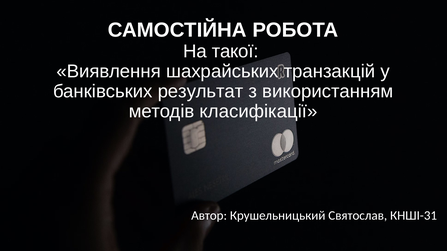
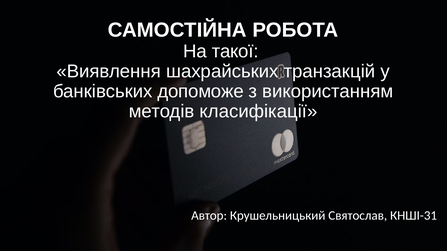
результат: результат -> допоможе
